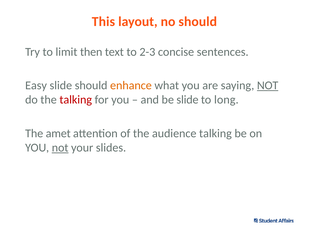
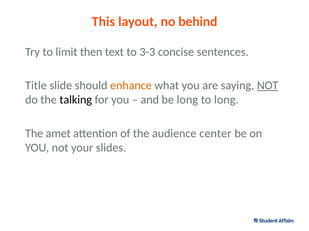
no should: should -> behind
2-3: 2-3 -> 3-3
Easy: Easy -> Title
talking at (76, 100) colour: red -> black
be slide: slide -> long
audience talking: talking -> center
not at (60, 148) underline: present -> none
